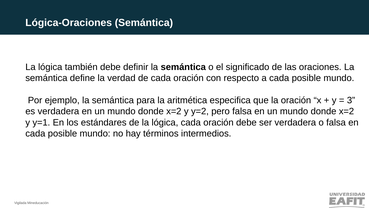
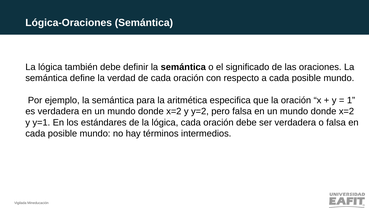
3: 3 -> 1
